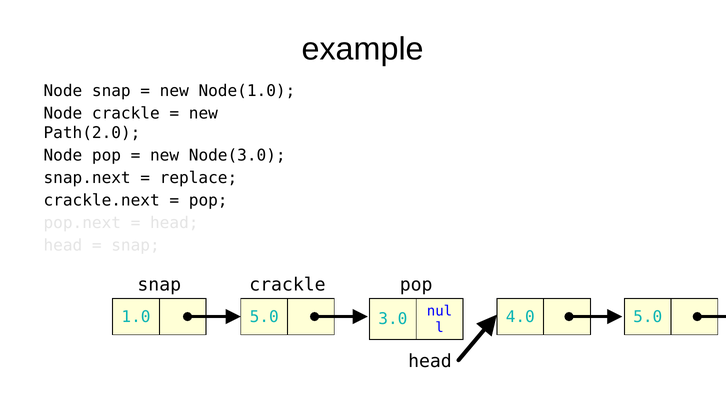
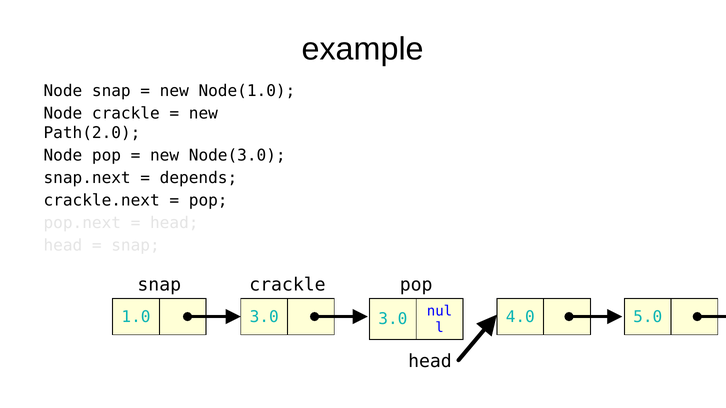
replace: replace -> depends
5.0 at (264, 317): 5.0 -> 3.0
